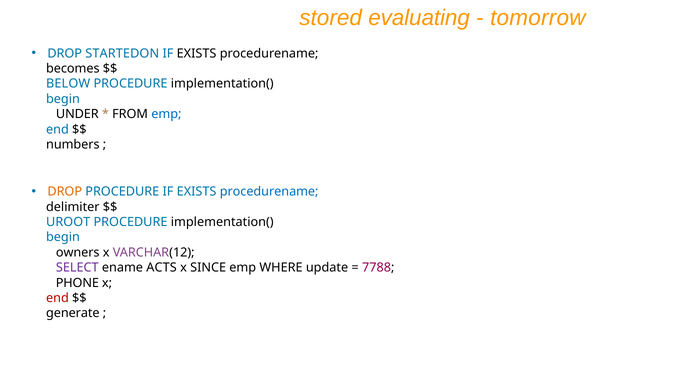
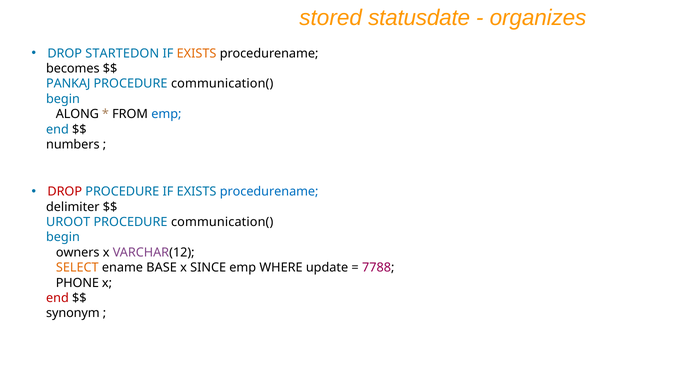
evaluating: evaluating -> statusdate
tomorrow: tomorrow -> organizes
EXISTS at (197, 53) colour: black -> orange
BELOW: BELOW -> PANKAJ
implementation( at (222, 84): implementation( -> communication(
UNDER: UNDER -> ALONG
DROP at (65, 192) colour: orange -> red
implementation( at (222, 222): implementation( -> communication(
SELECT colour: purple -> orange
ACTS: ACTS -> BASE
generate: generate -> synonym
